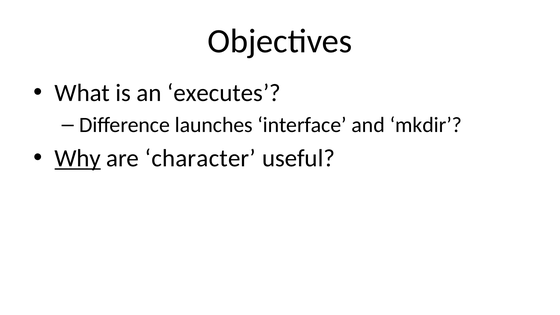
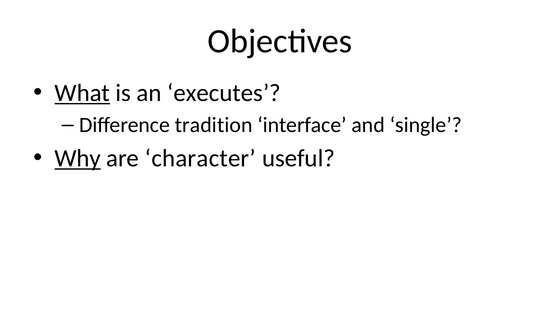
What underline: none -> present
launches: launches -> tradition
mkdir: mkdir -> single
